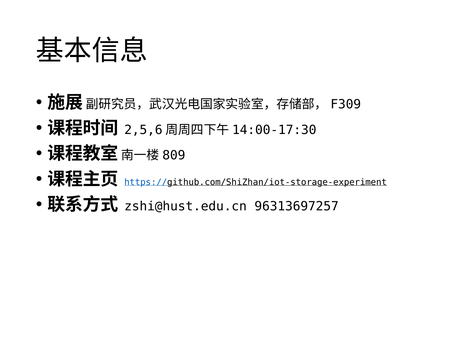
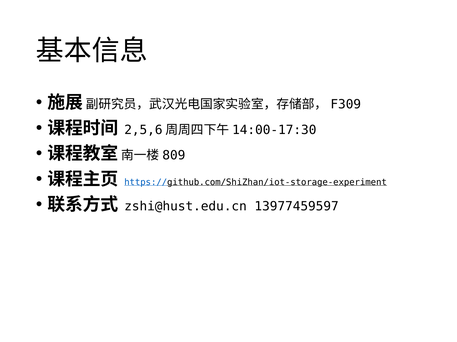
96313697257: 96313697257 -> 13977459597
